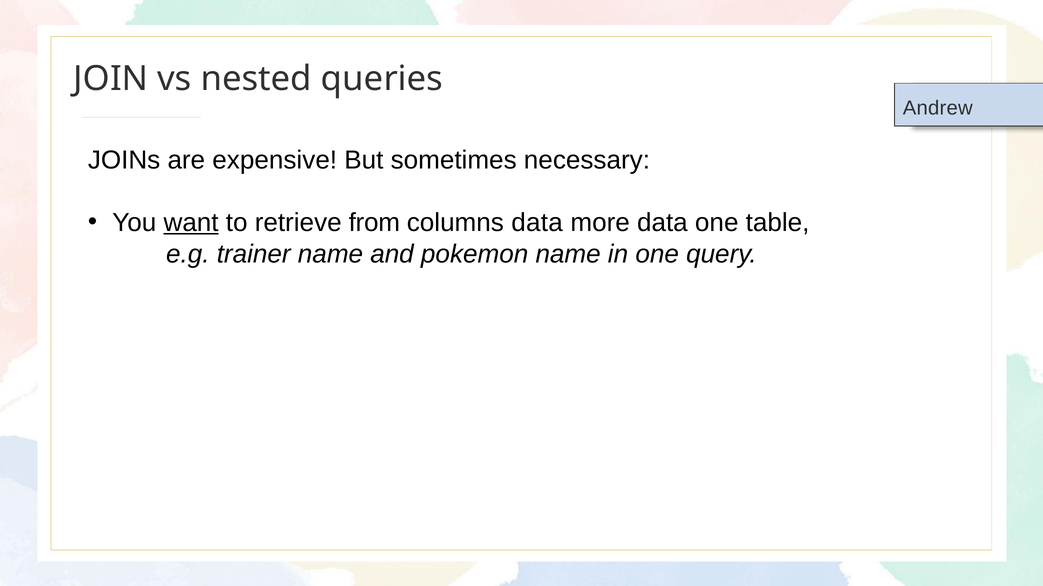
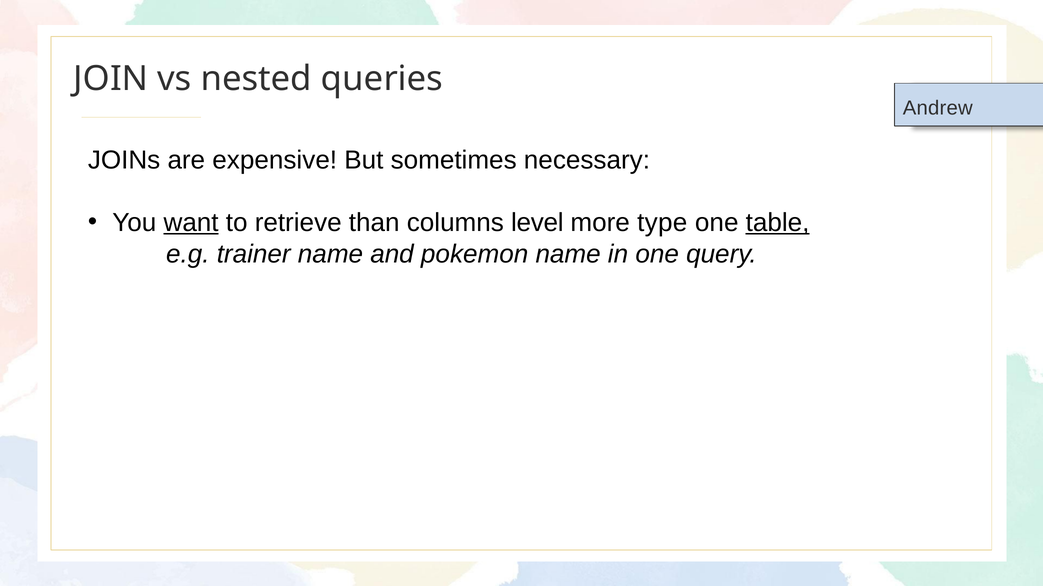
from: from -> than
columns data: data -> level
more data: data -> type
table underline: none -> present
